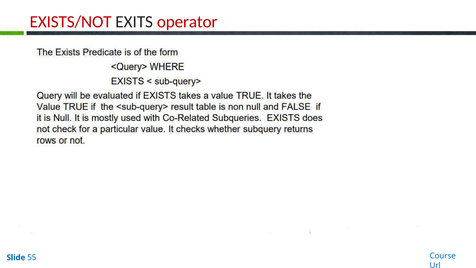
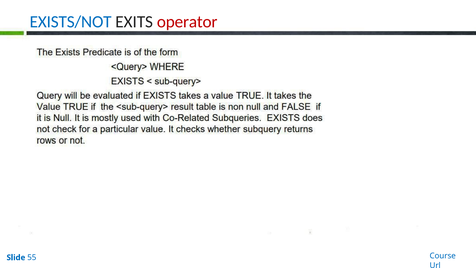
EXISTS/NOT colour: red -> blue
